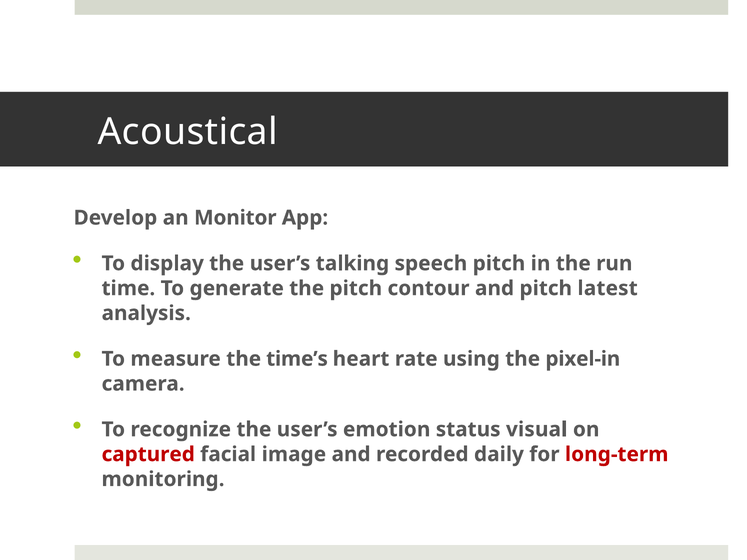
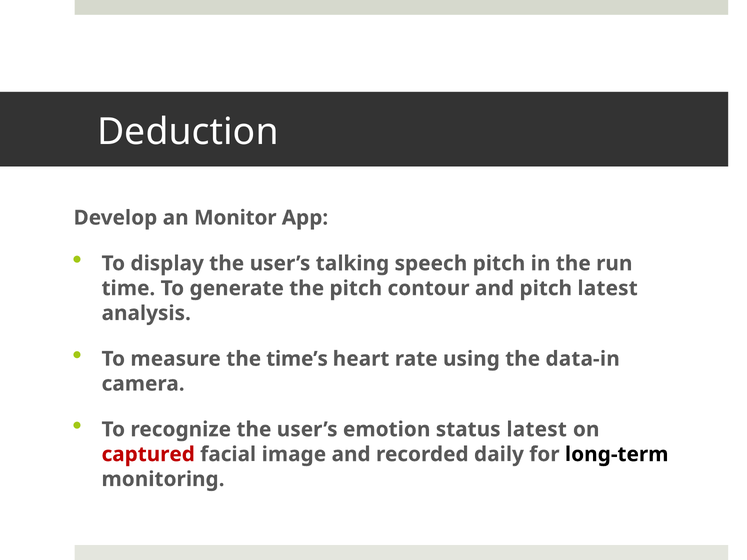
Acoustical: Acoustical -> Deduction
pixel-in: pixel-in -> data-in
status visual: visual -> latest
long-term colour: red -> black
